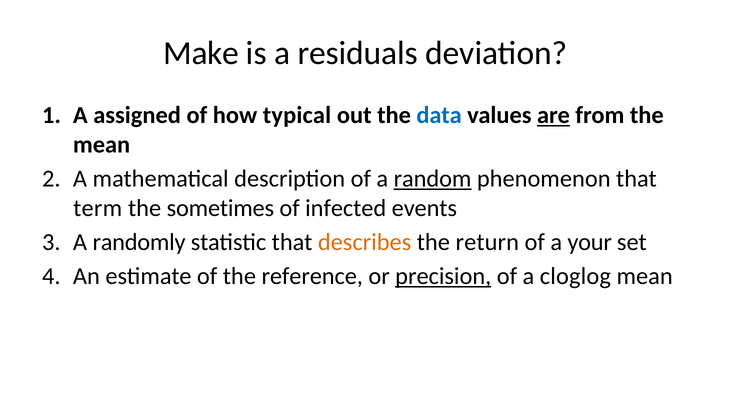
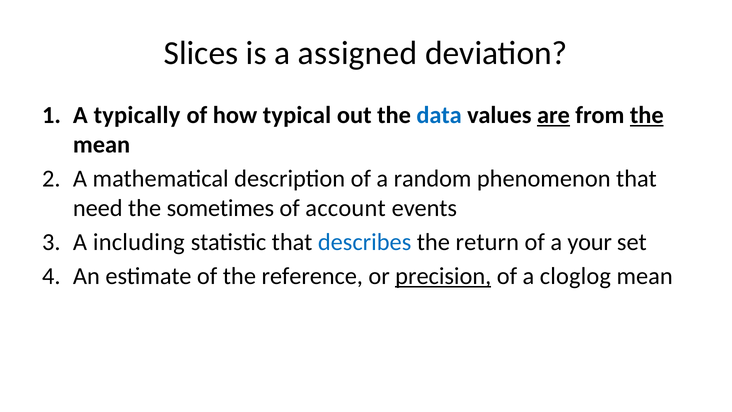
Make: Make -> Slices
residuals: residuals -> assigned
assigned: assigned -> typically
the at (647, 115) underline: none -> present
random underline: present -> none
term: term -> need
infected: infected -> account
randomly: randomly -> including
describes colour: orange -> blue
